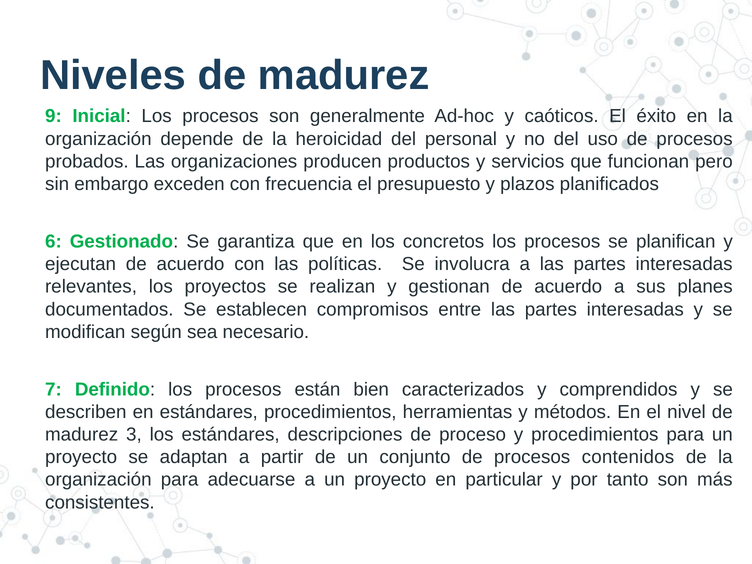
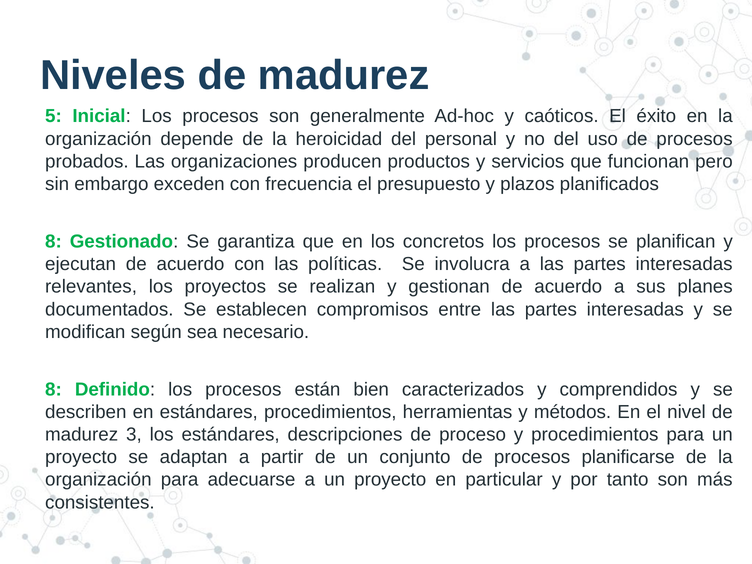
9: 9 -> 5
6 at (53, 242): 6 -> 8
7 at (53, 390): 7 -> 8
contenidos: contenidos -> planificarse
